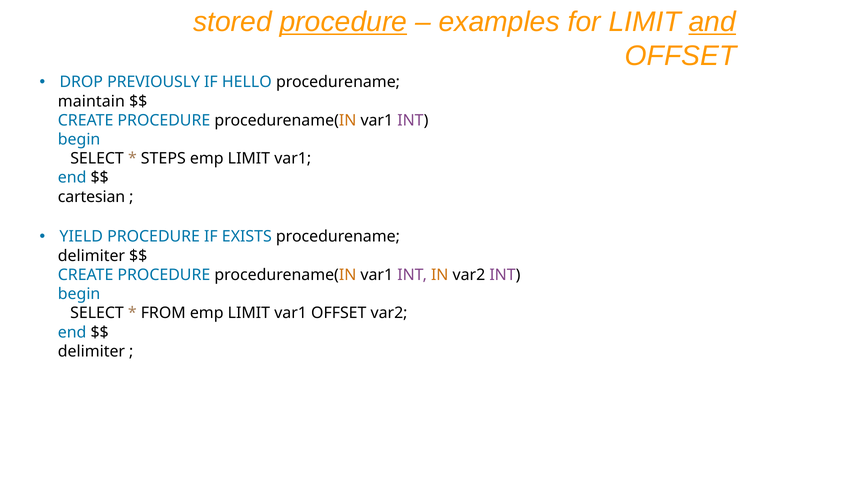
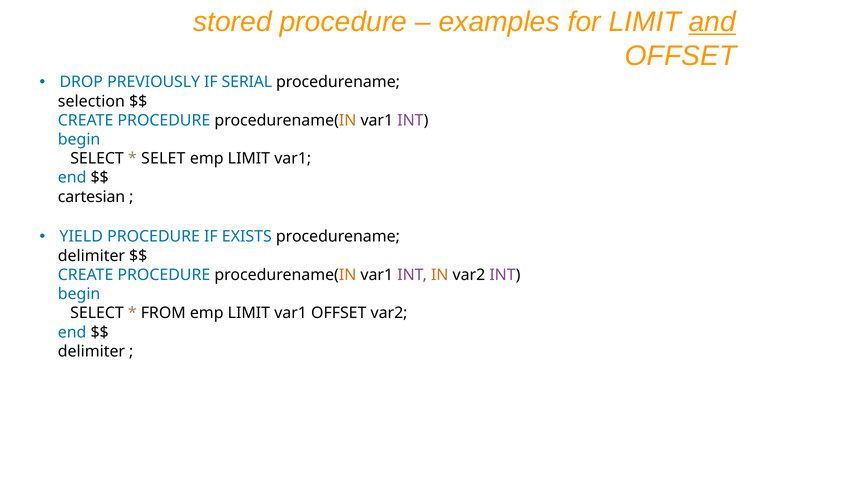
procedure at (343, 22) underline: present -> none
HELLO: HELLO -> SERIAL
maintain: maintain -> selection
STEPS: STEPS -> SELET
